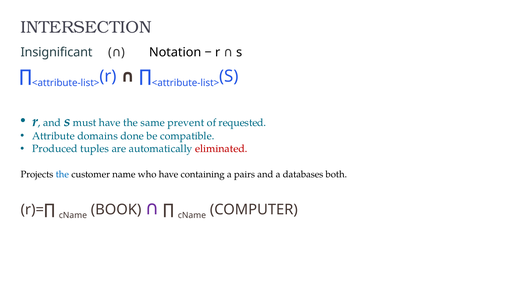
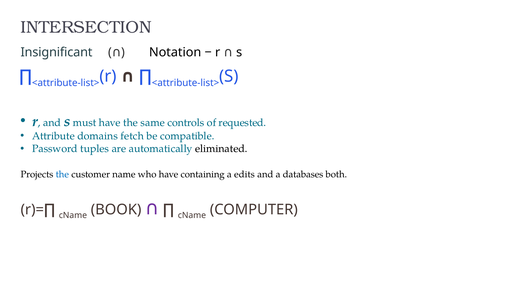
prevent: prevent -> controls
done: done -> fetch
Produced: Produced -> Password
eliminated colour: red -> black
pairs: pairs -> edits
